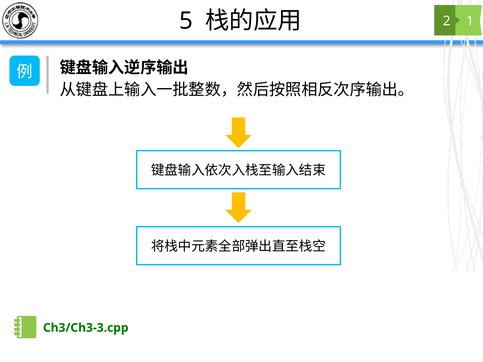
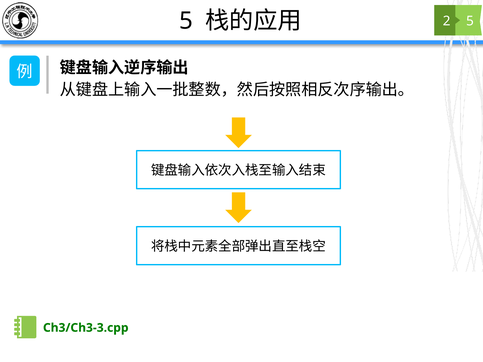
1 at (470, 21): 1 -> 5
